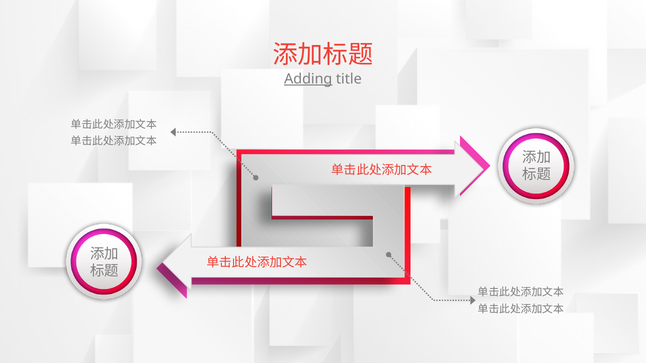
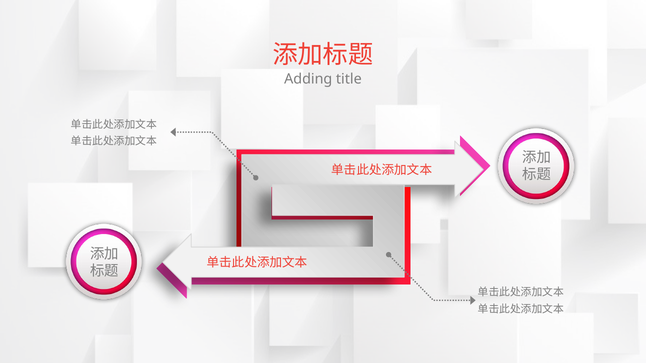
Adding underline: present -> none
